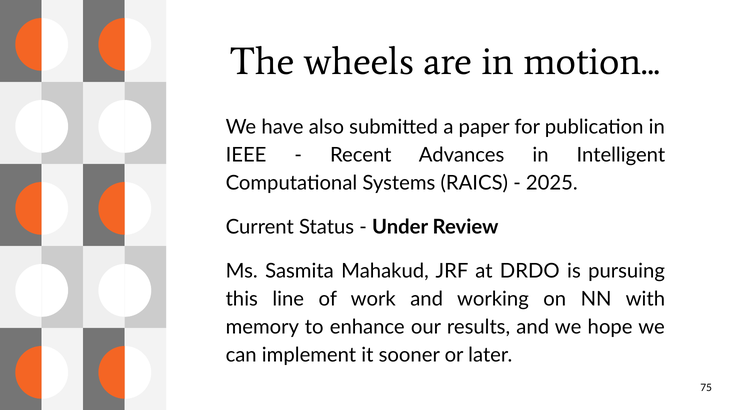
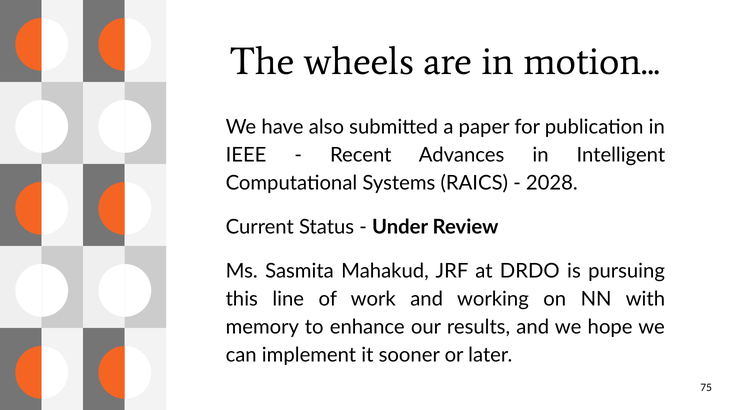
2025: 2025 -> 2028
